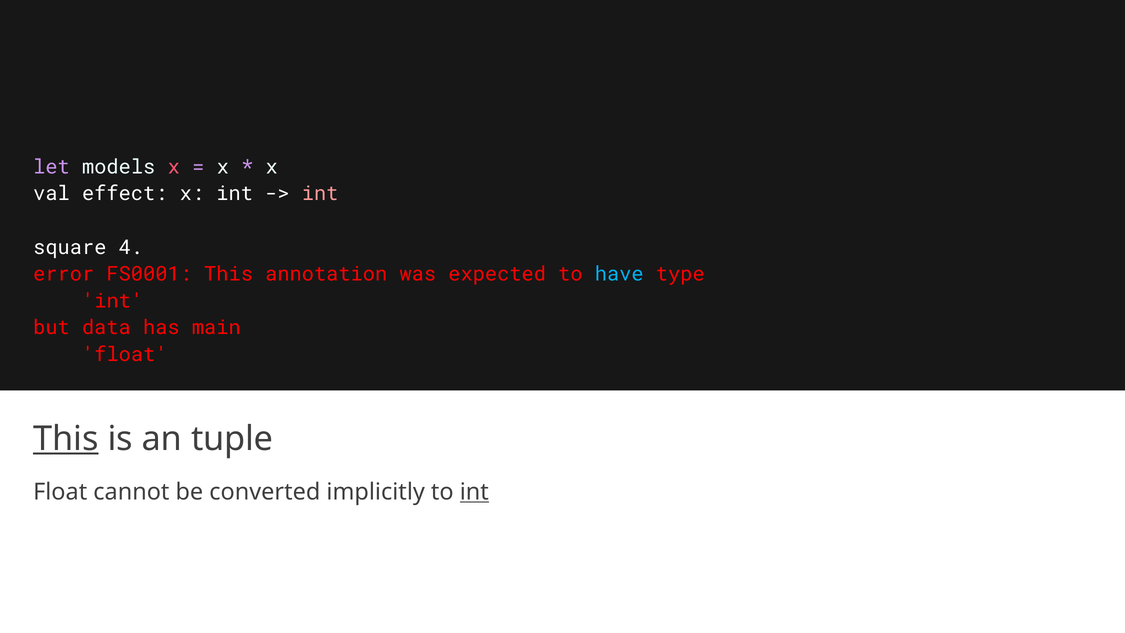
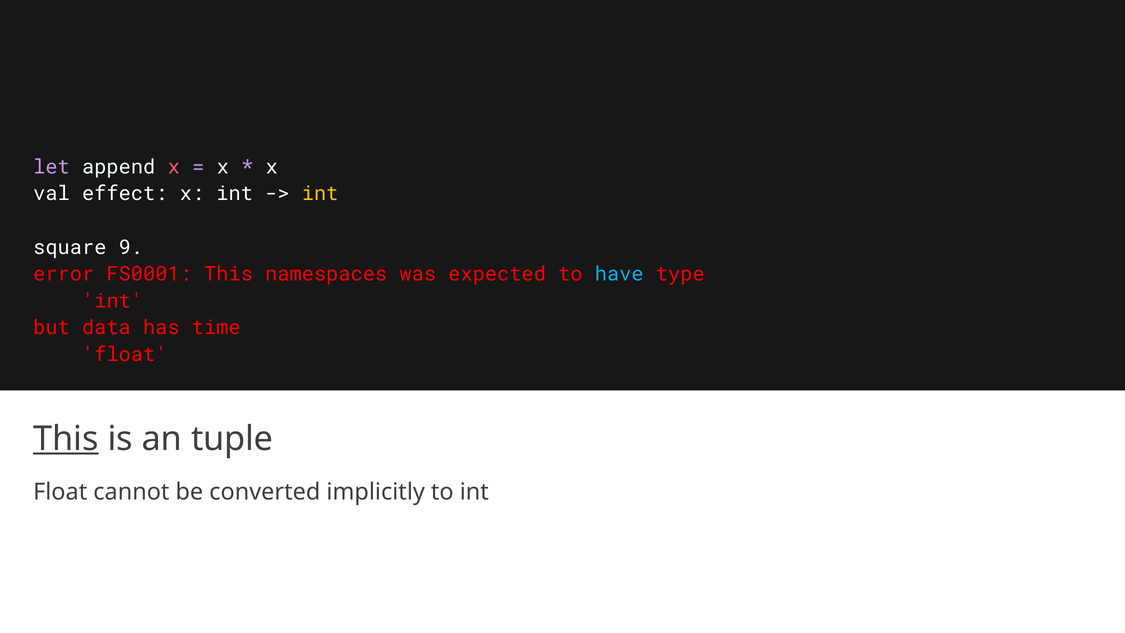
models: models -> append
int at (320, 194) colour: pink -> yellow
4: 4 -> 9
annotation: annotation -> namespaces
main: main -> time
int at (474, 492) underline: present -> none
